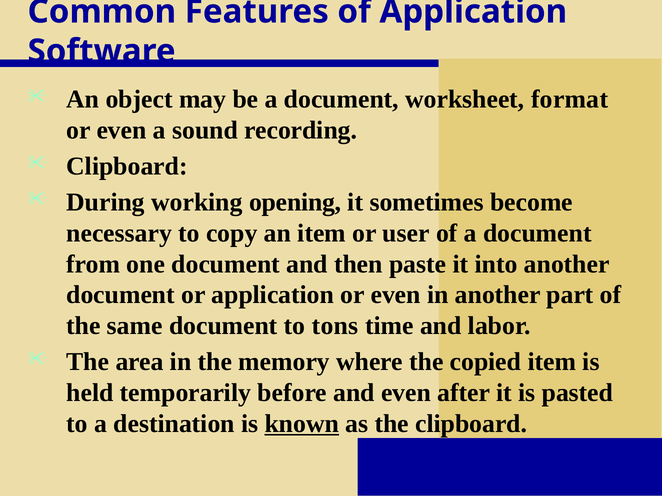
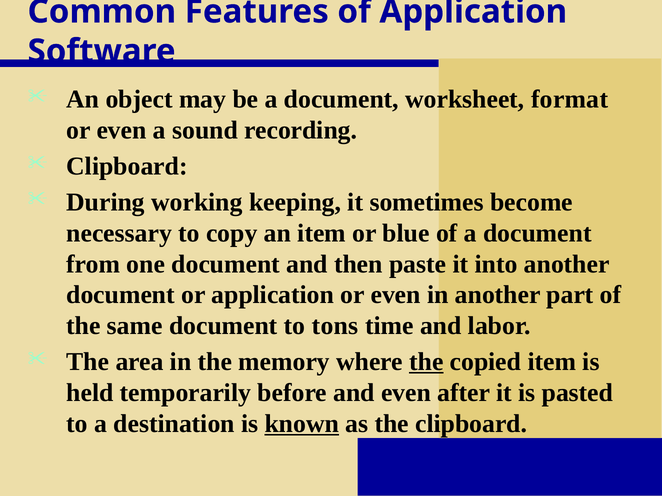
opening: opening -> keeping
user: user -> blue
the at (426, 362) underline: none -> present
